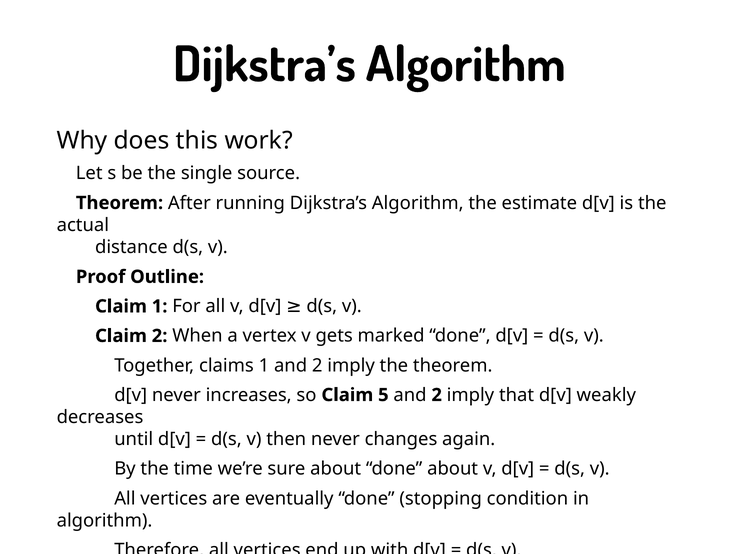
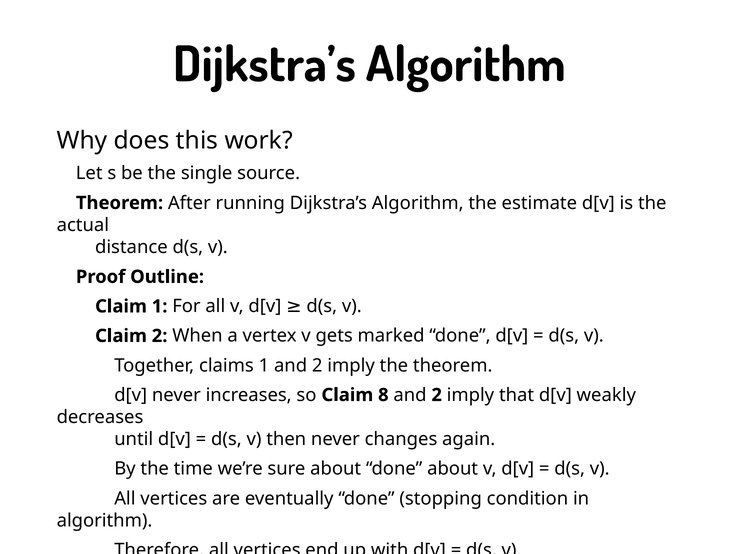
5: 5 -> 8
